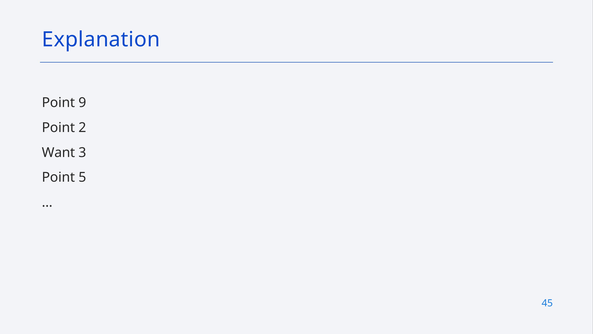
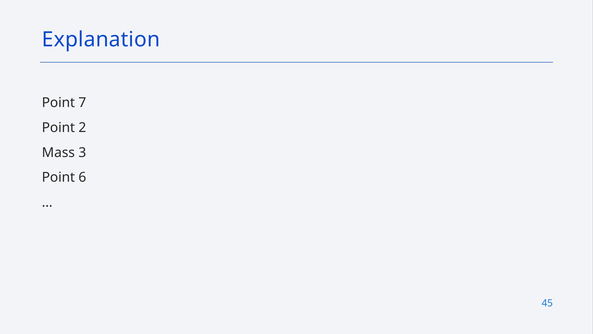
9: 9 -> 7
Want: Want -> Mass
5: 5 -> 6
